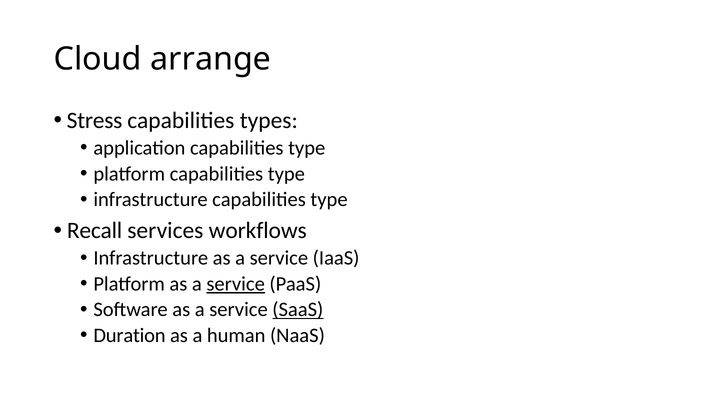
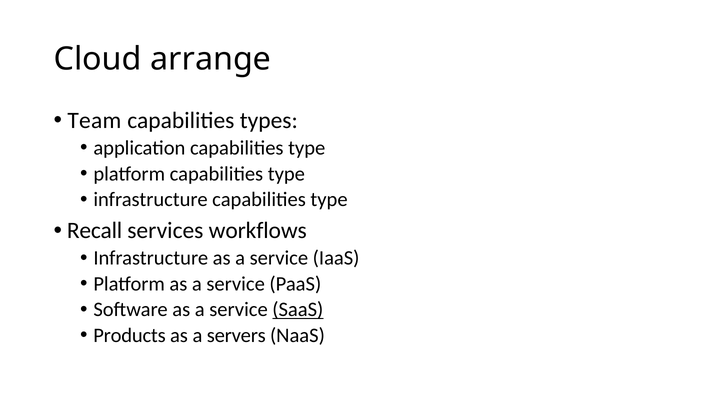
Stress: Stress -> Team
service at (236, 284) underline: present -> none
Duration: Duration -> Products
human: human -> servers
